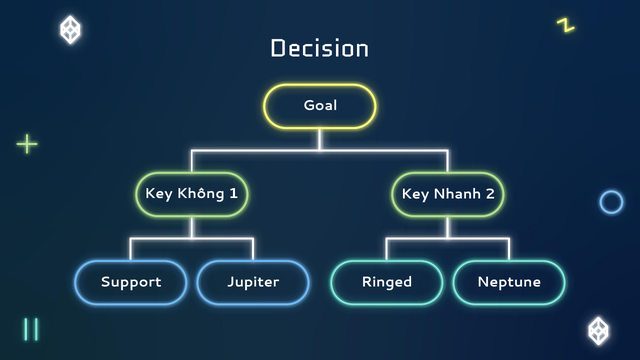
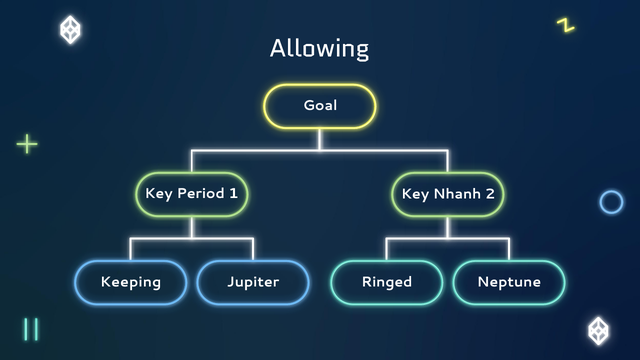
Decision: Decision -> Allowing
Không: Không -> Period
Support: Support -> Keeping
